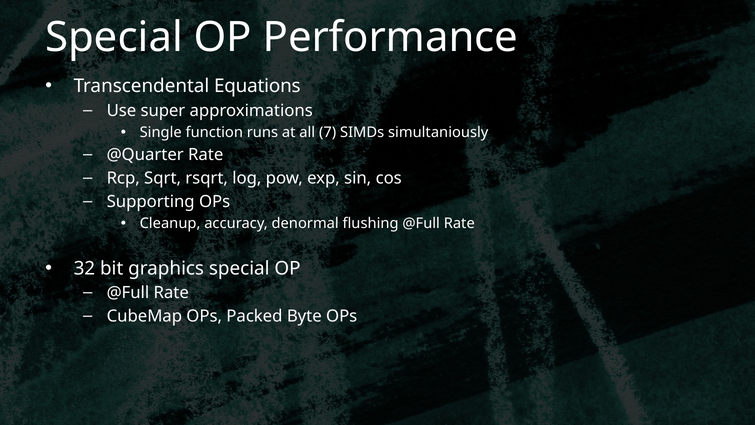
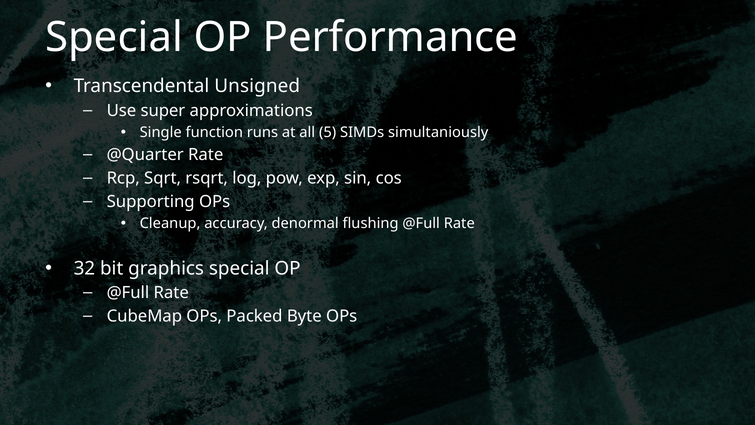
Equations: Equations -> Unsigned
7: 7 -> 5
